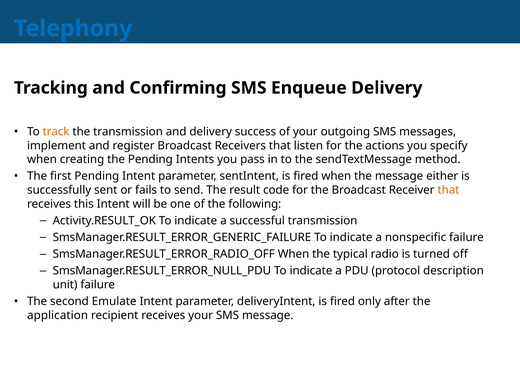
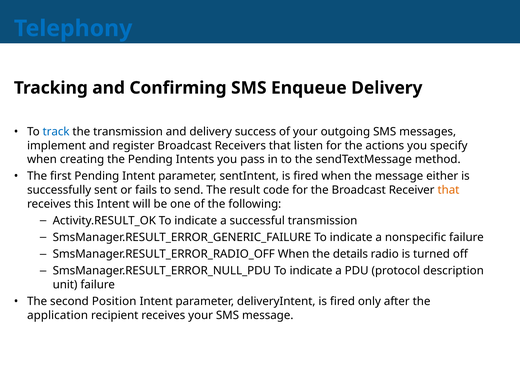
track colour: orange -> blue
typical: typical -> details
Emulate: Emulate -> Position
